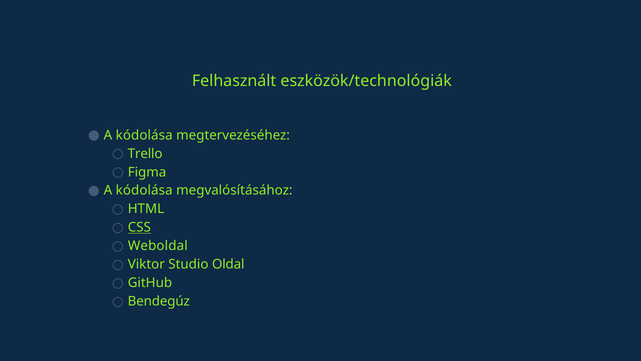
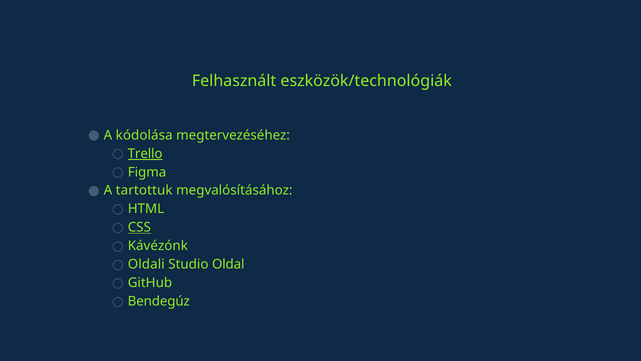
Trello underline: none -> present
kódolása at (144, 190): kódolása -> tartottuk
Weboldal: Weboldal -> Kávézónk
Viktor: Viktor -> Oldali
